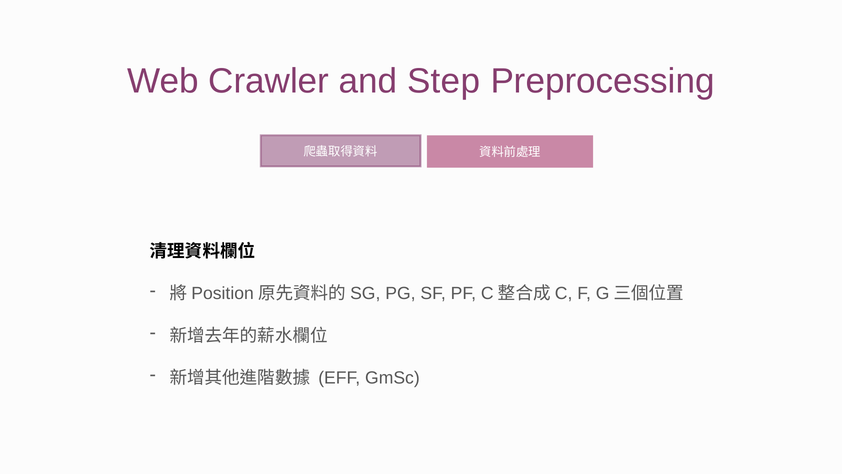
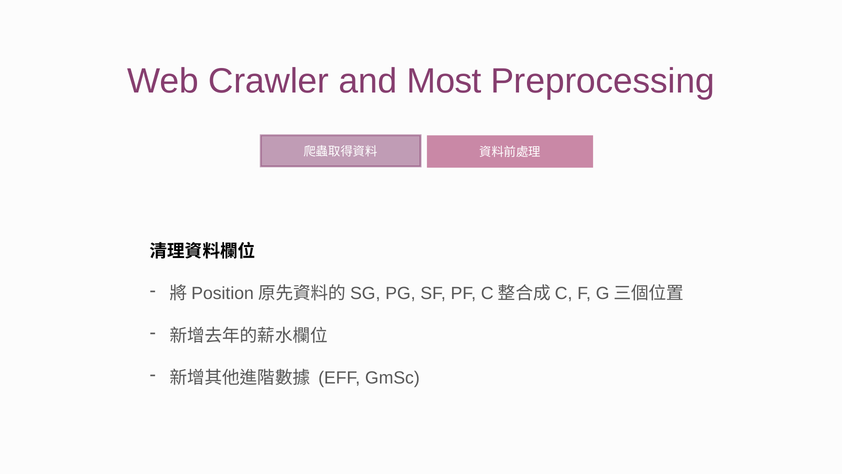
Step: Step -> Most
